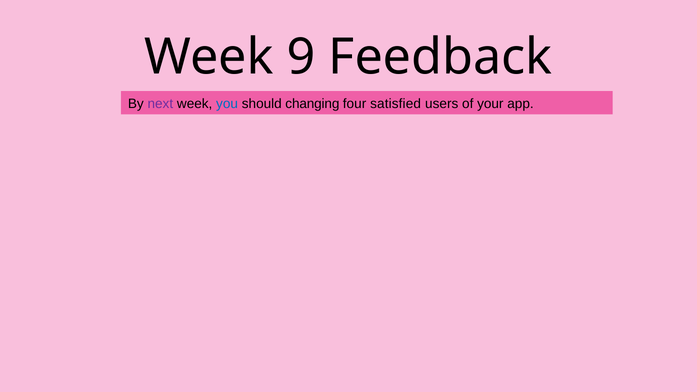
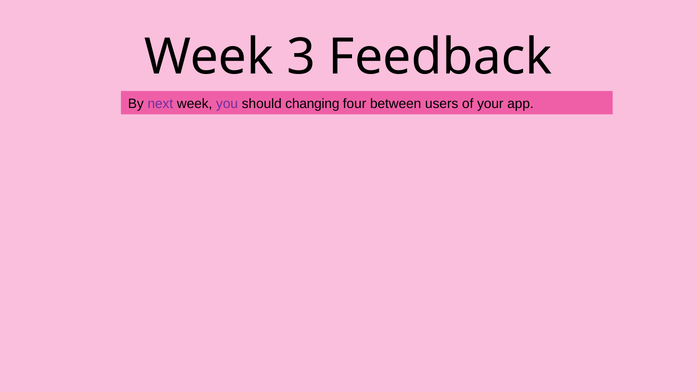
9: 9 -> 3
you colour: blue -> purple
satisfied: satisfied -> between
